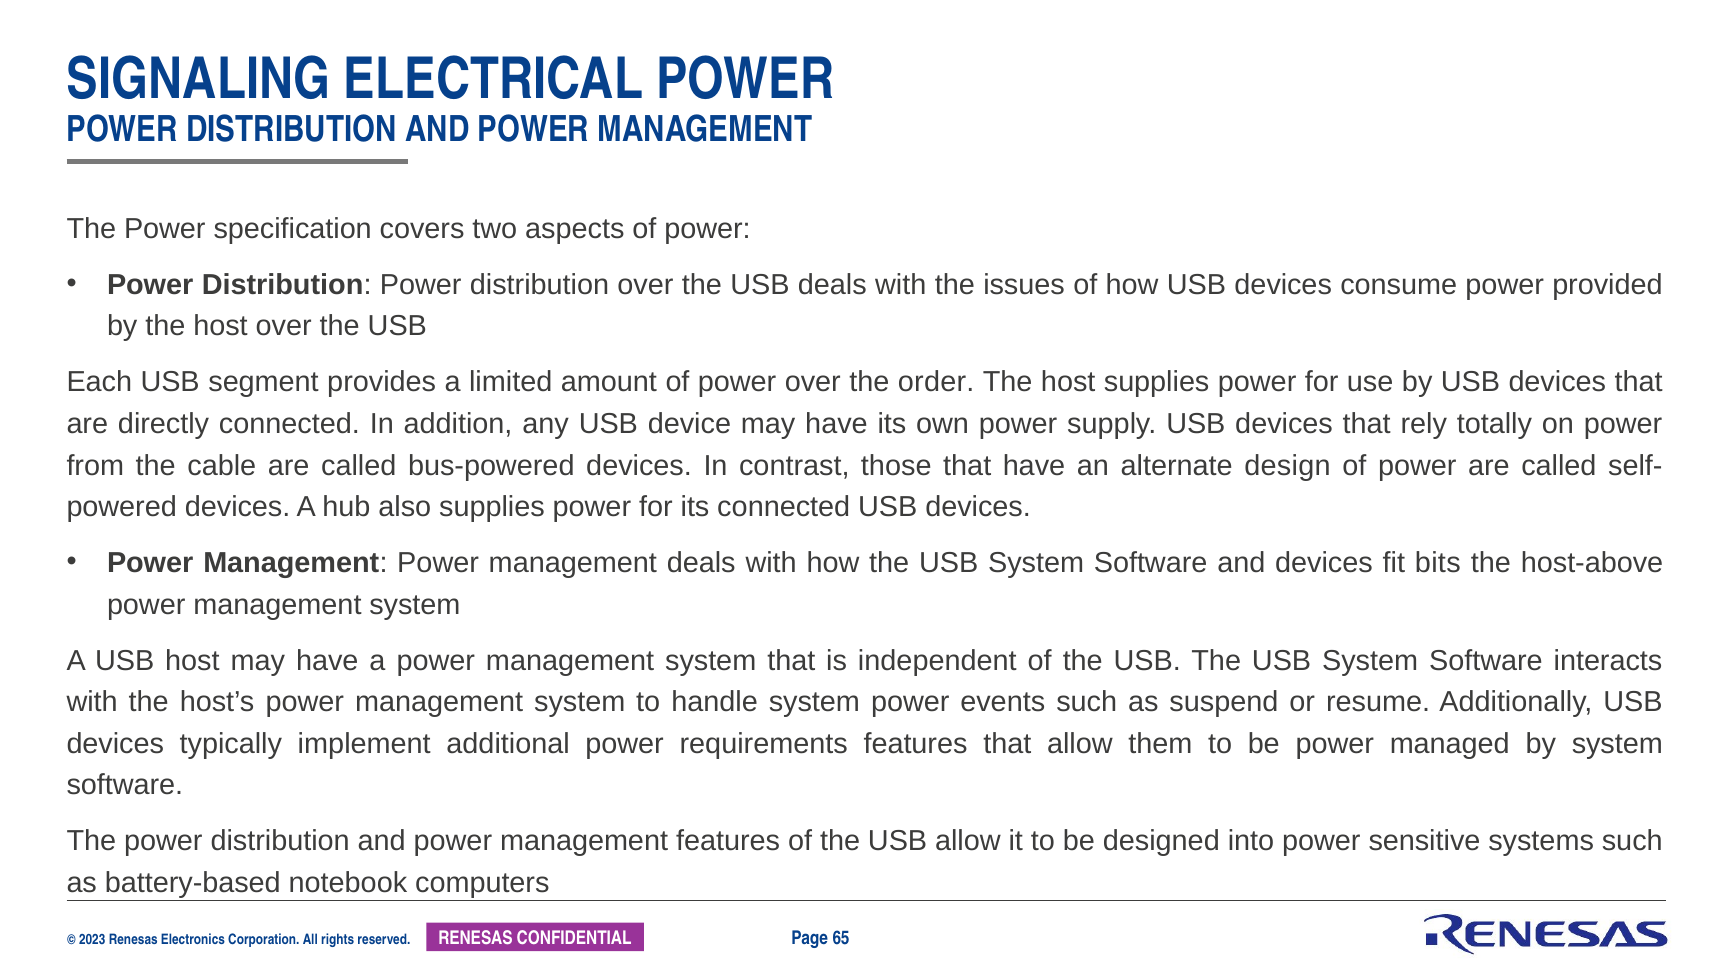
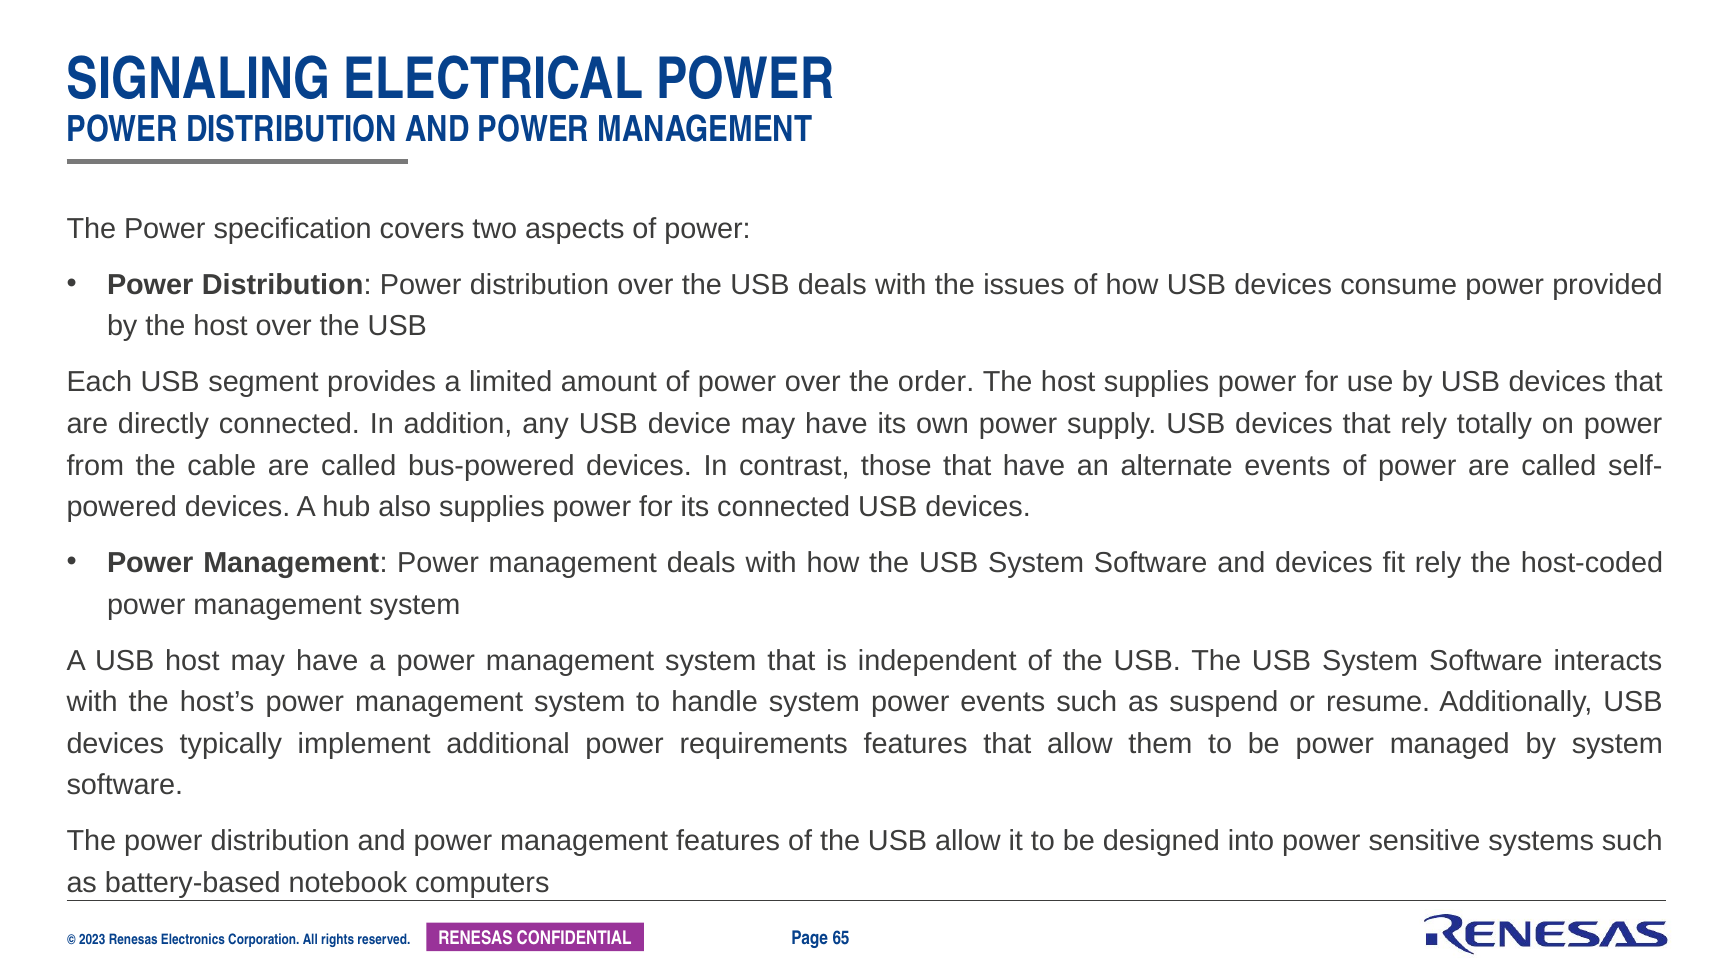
alternate design: design -> events
fit bits: bits -> rely
host-above: host-above -> host-coded
